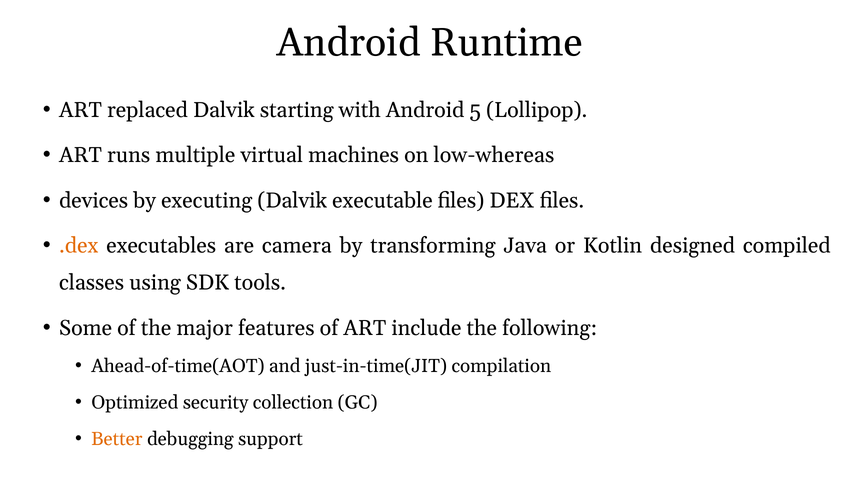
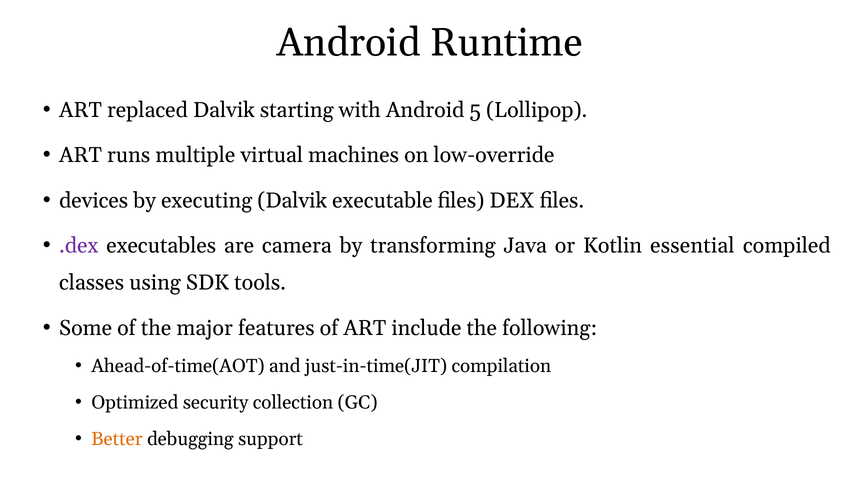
low-whereas: low-whereas -> low-override
.dex colour: orange -> purple
designed: designed -> essential
